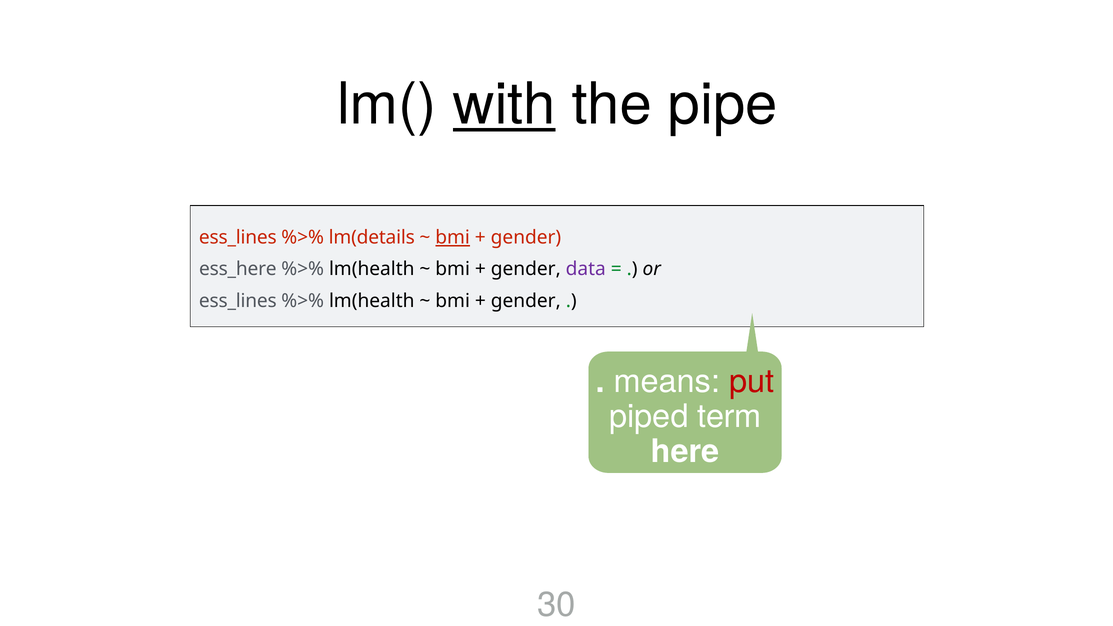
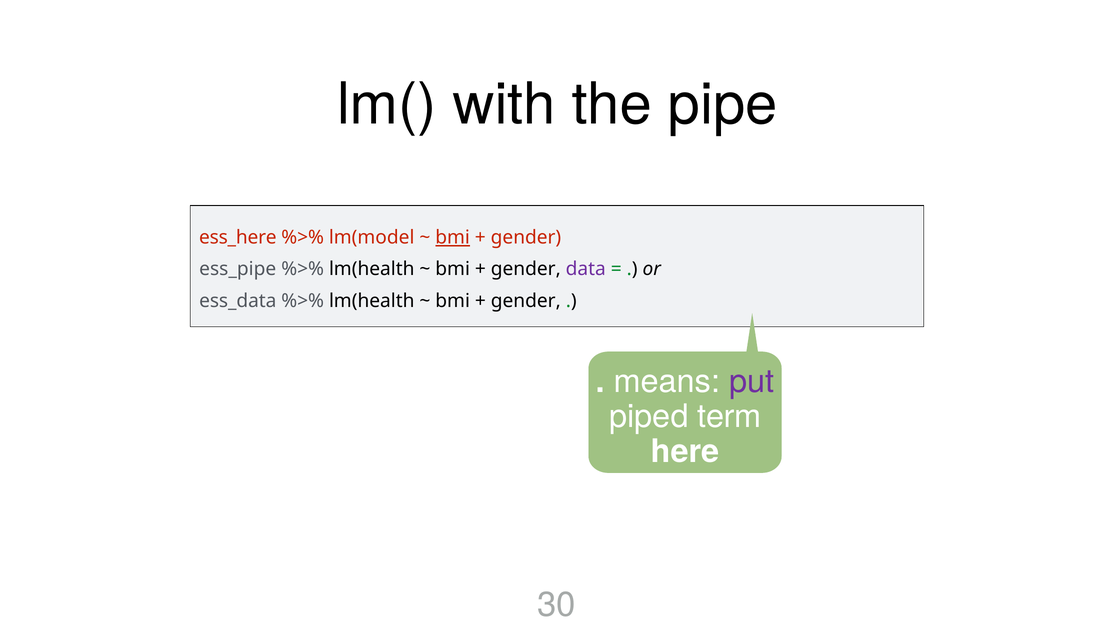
with underline: present -> none
ess_lines at (238, 238): ess_lines -> ess_here
lm(details: lm(details -> lm(model
ess_here: ess_here -> ess_pipe
ess_lines at (238, 301): ess_lines -> ess_data
put colour: red -> purple
